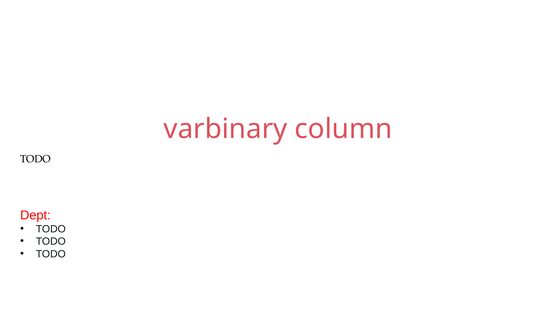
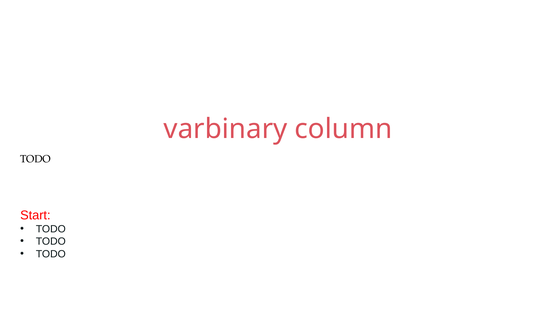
Dept: Dept -> Start
